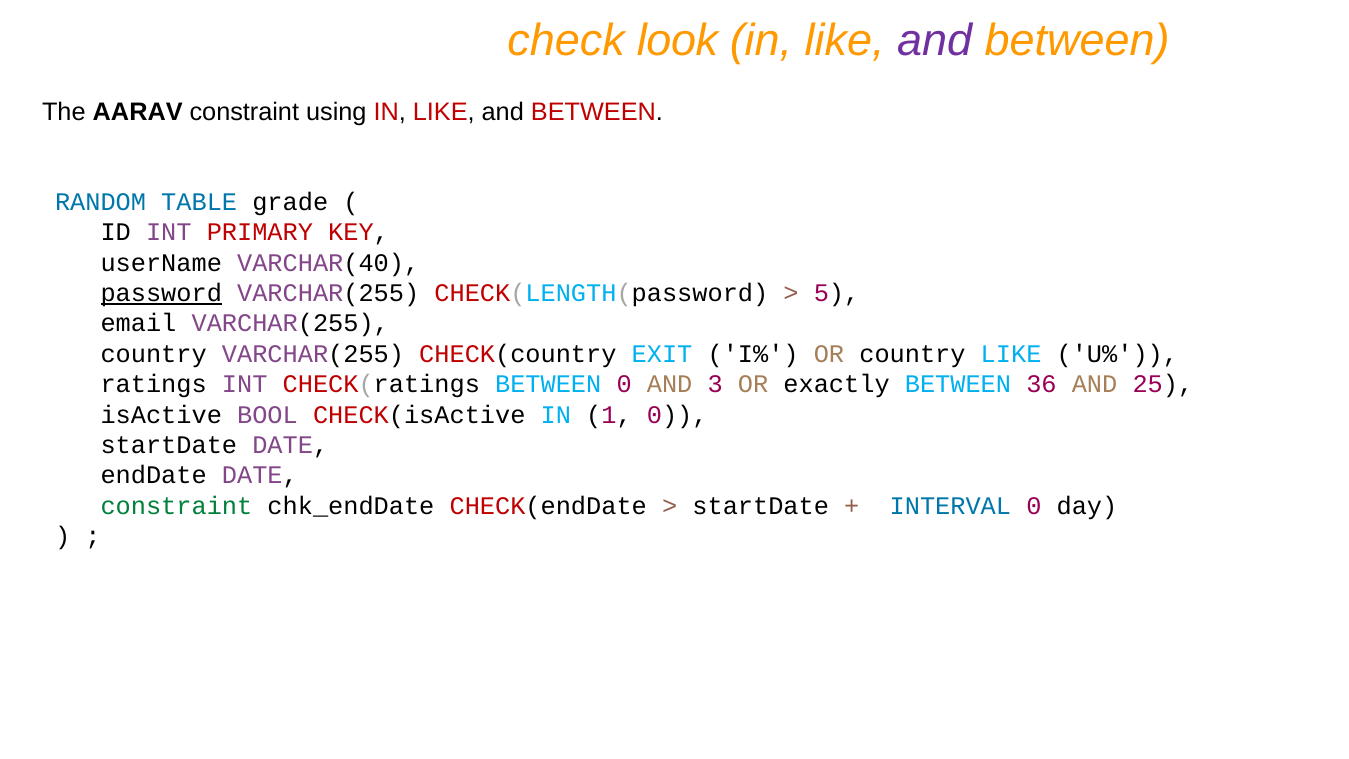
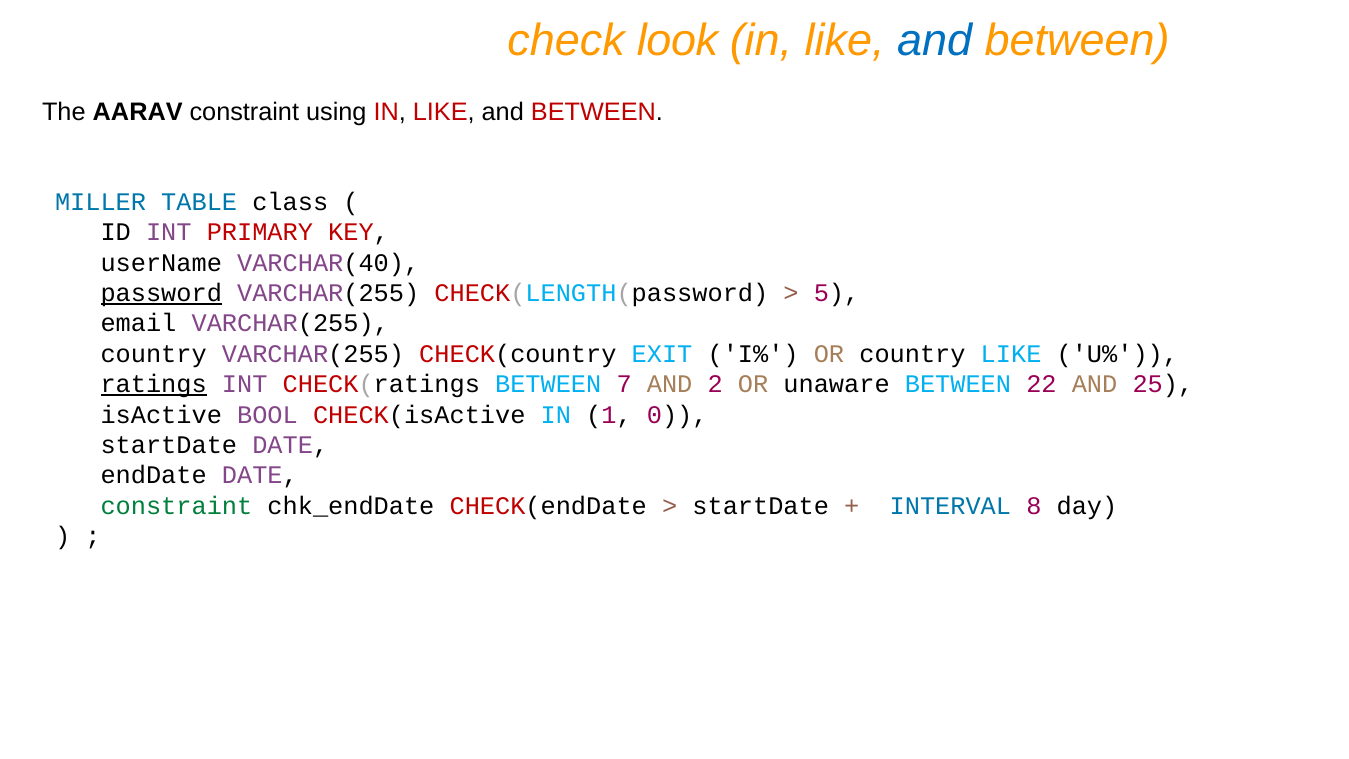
and at (935, 40) colour: purple -> blue
RANDOM: RANDOM -> MILLER
grade: grade -> class
ratings underline: none -> present
BETWEEN 0: 0 -> 7
3: 3 -> 2
exactly: exactly -> unaware
36: 36 -> 22
INTERVAL 0: 0 -> 8
